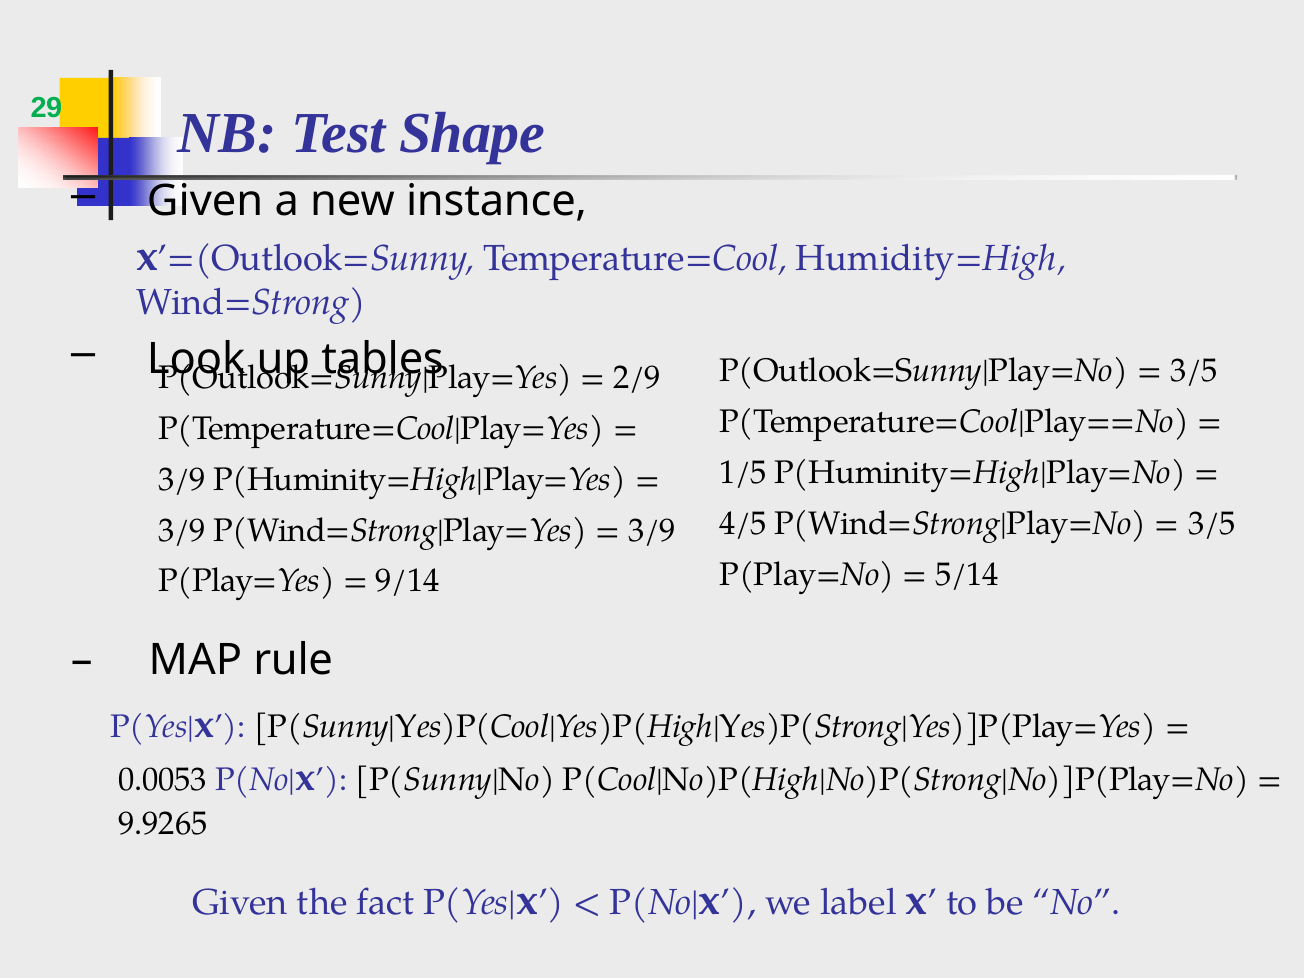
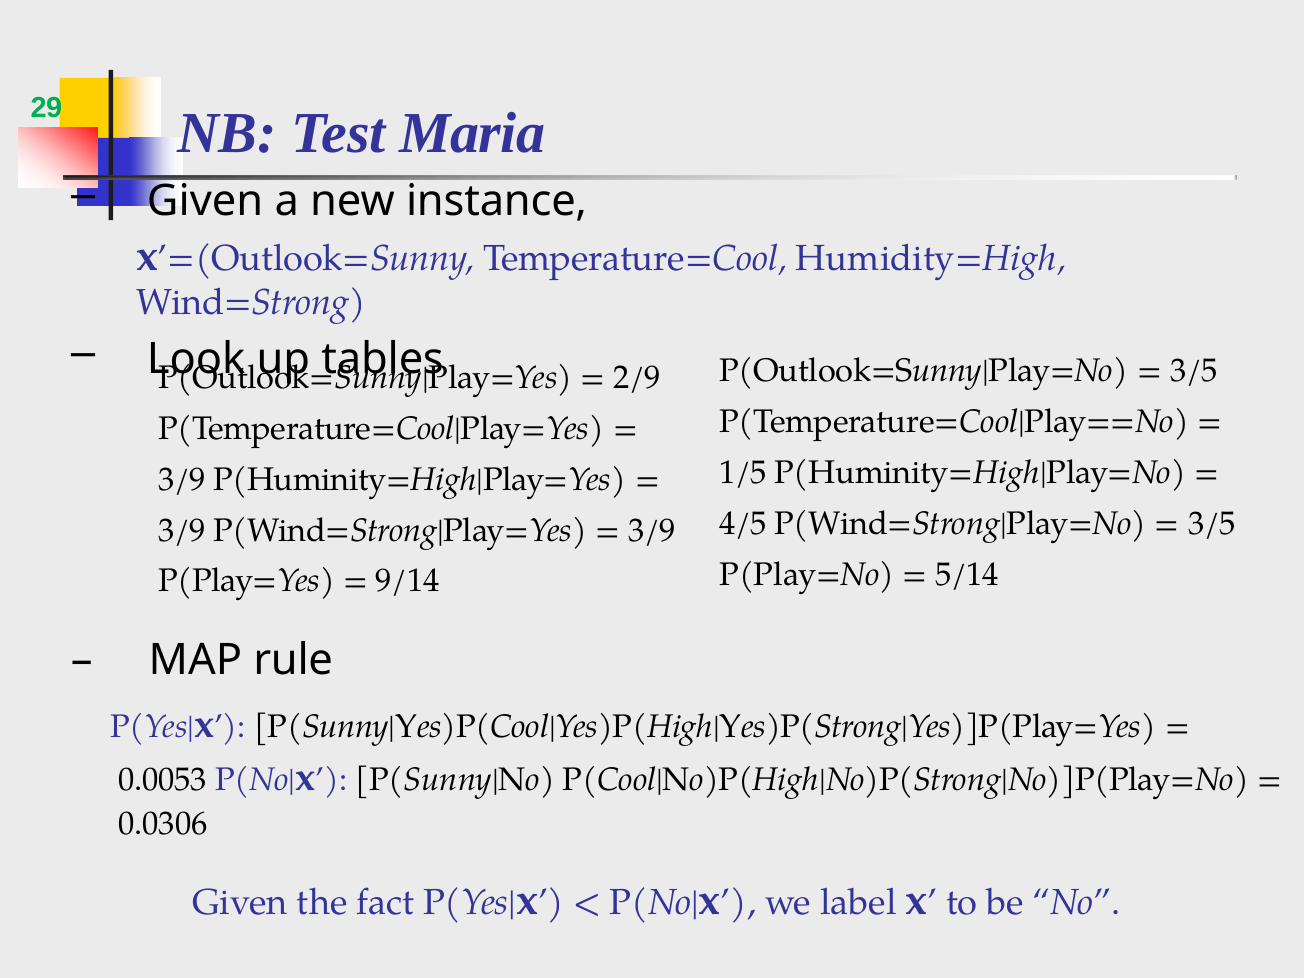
Shape: Shape -> Maria
9.9265: 9.9265 -> 0.0306
